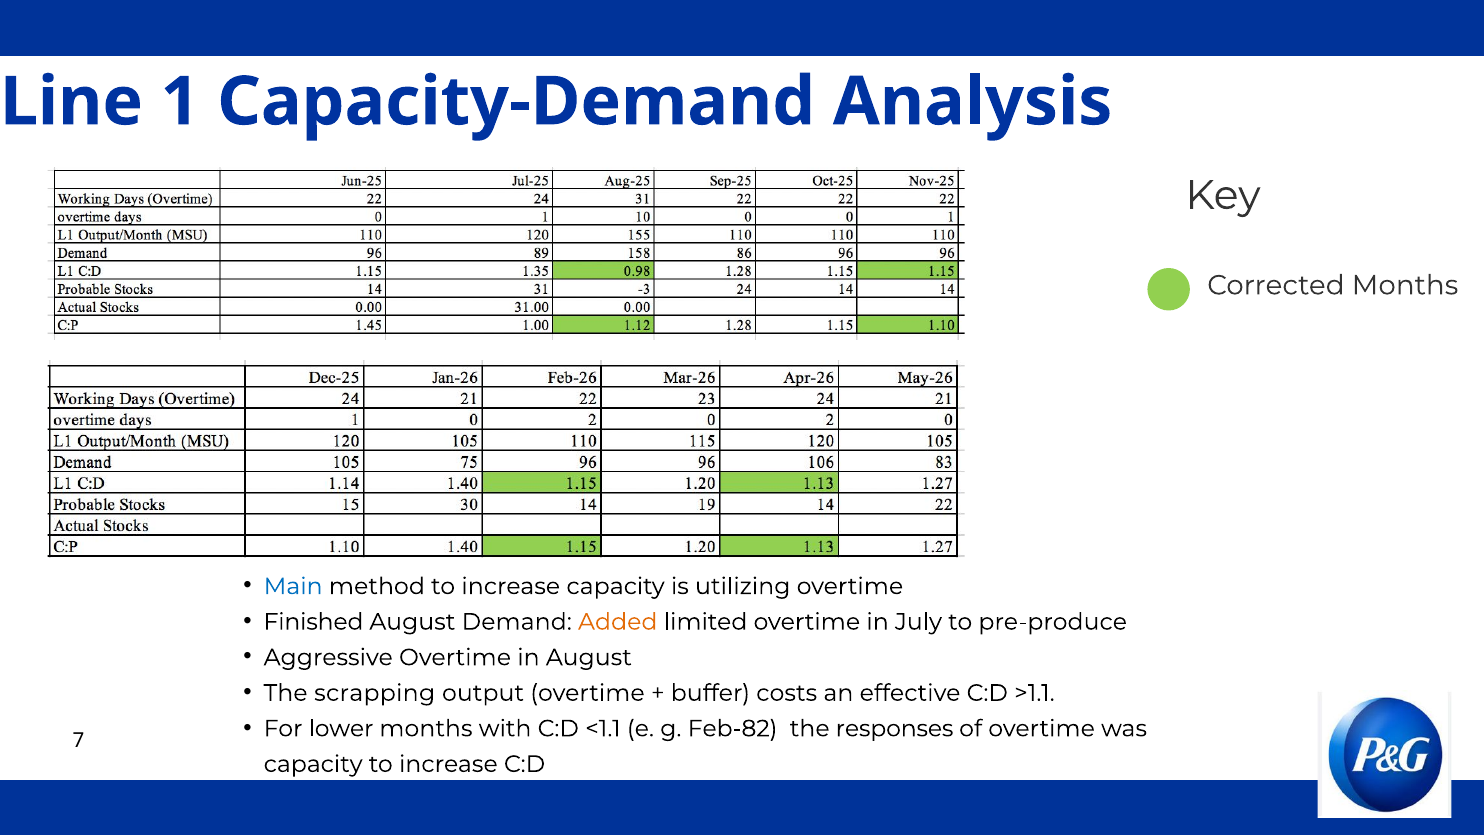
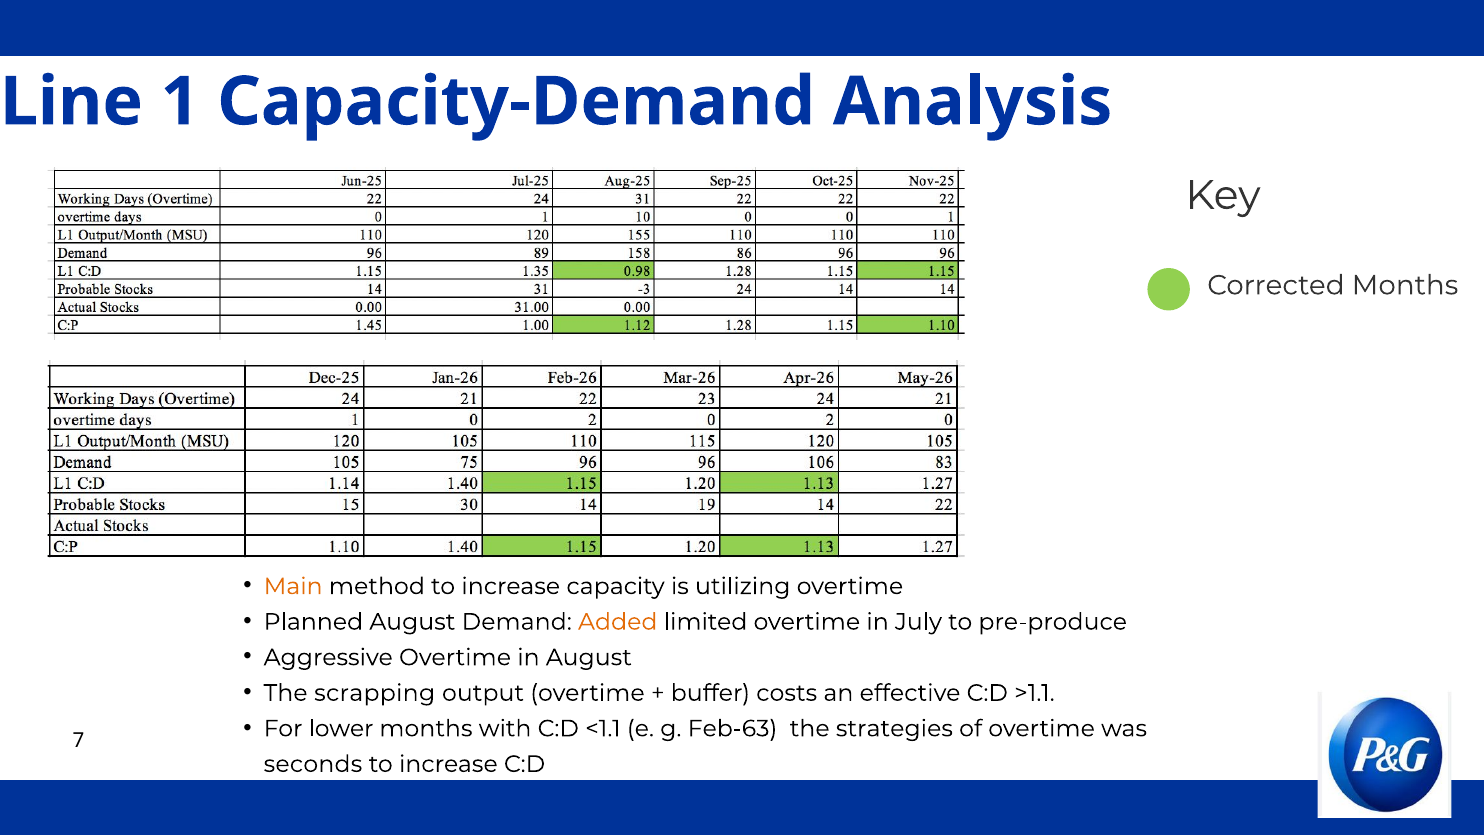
Main colour: blue -> orange
Finished: Finished -> Planned
Feb-82: Feb-82 -> Feb-63
responses: responses -> strategies
capacity at (313, 764): capacity -> seconds
